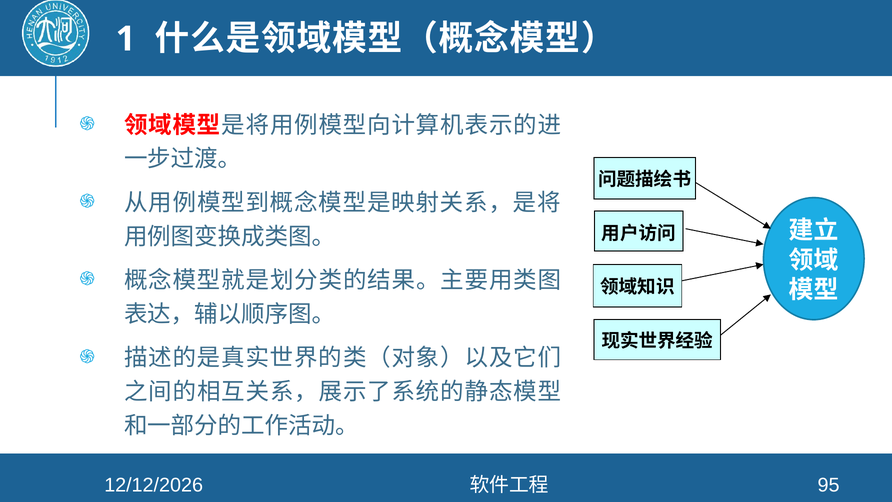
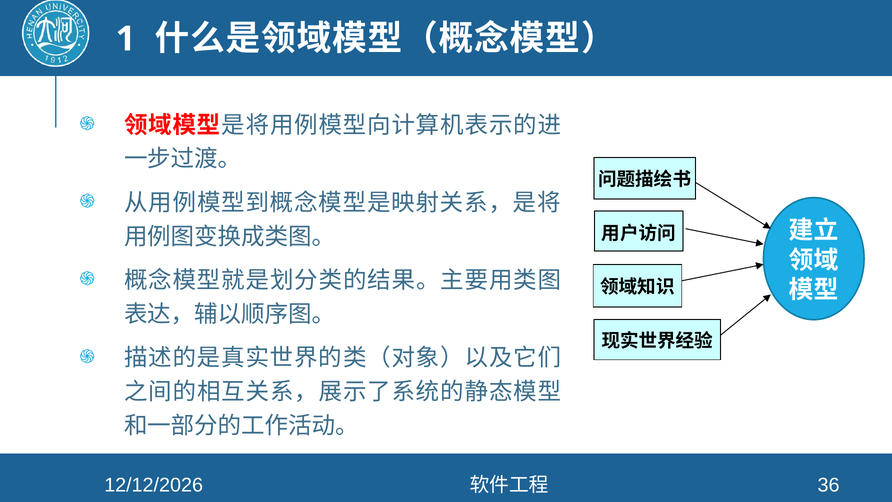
95: 95 -> 36
